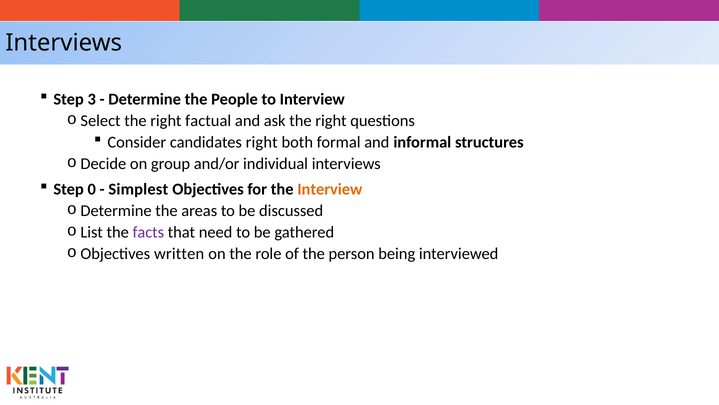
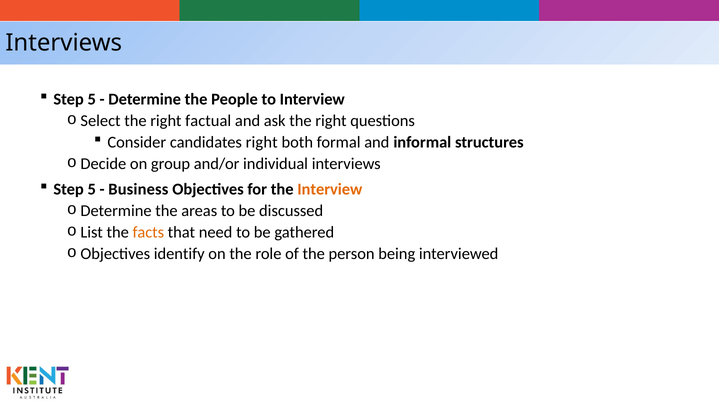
3 at (92, 99): 3 -> 5
0 at (92, 189): 0 -> 5
Simplest: Simplest -> Business
facts colour: purple -> orange
written: written -> identify
